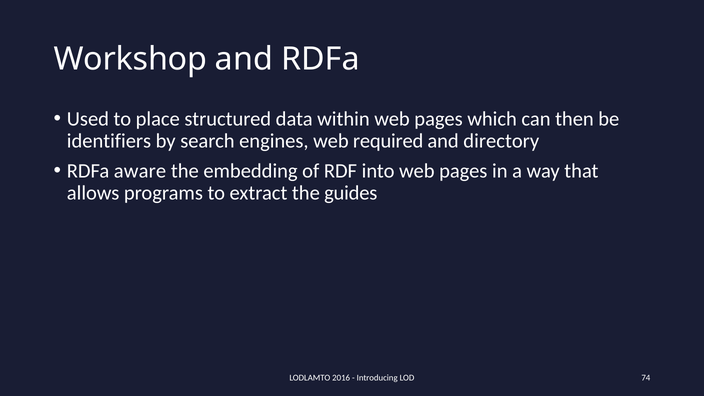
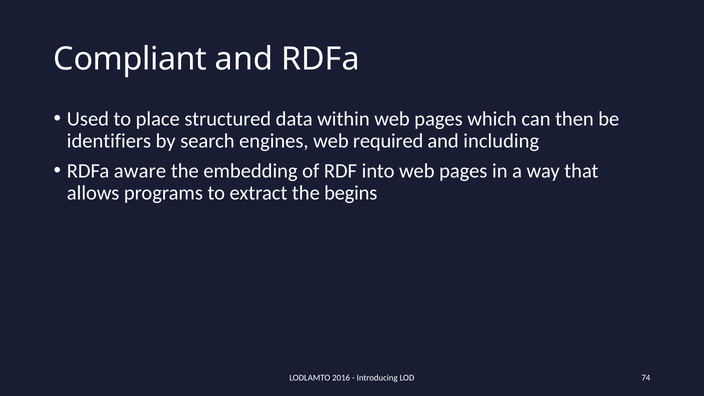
Workshop: Workshop -> Compliant
directory: directory -> including
guides: guides -> begins
